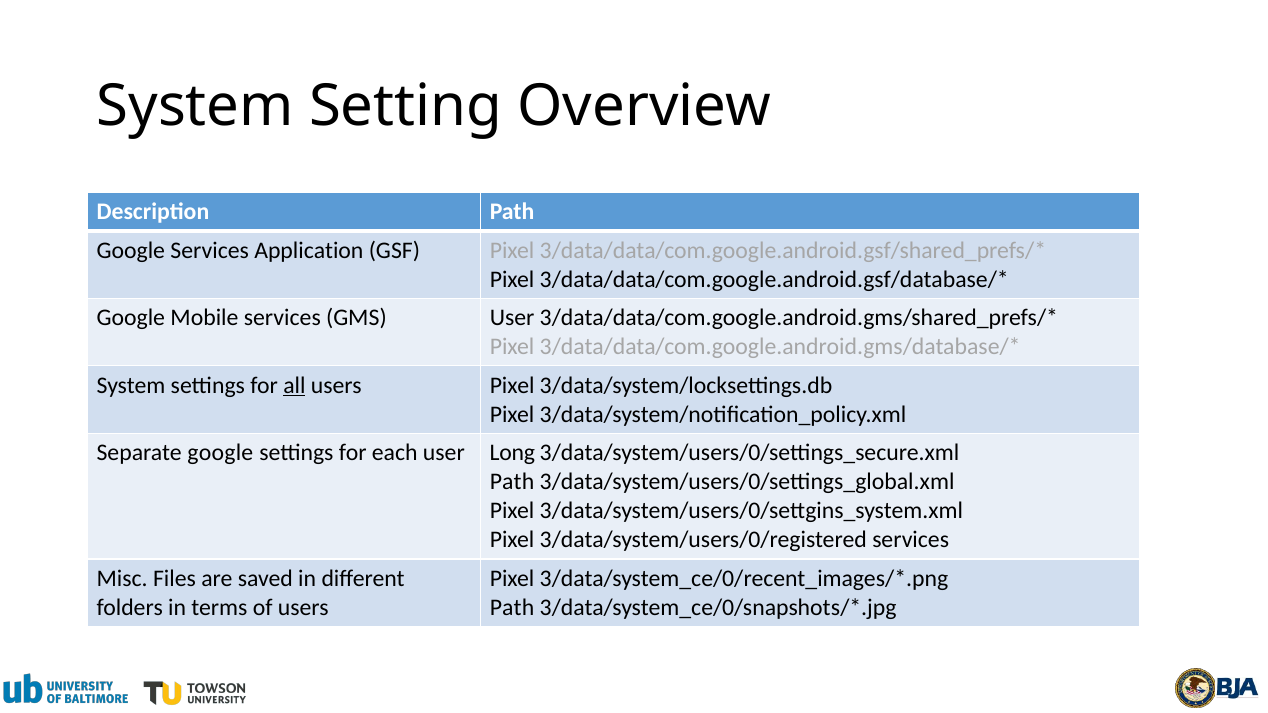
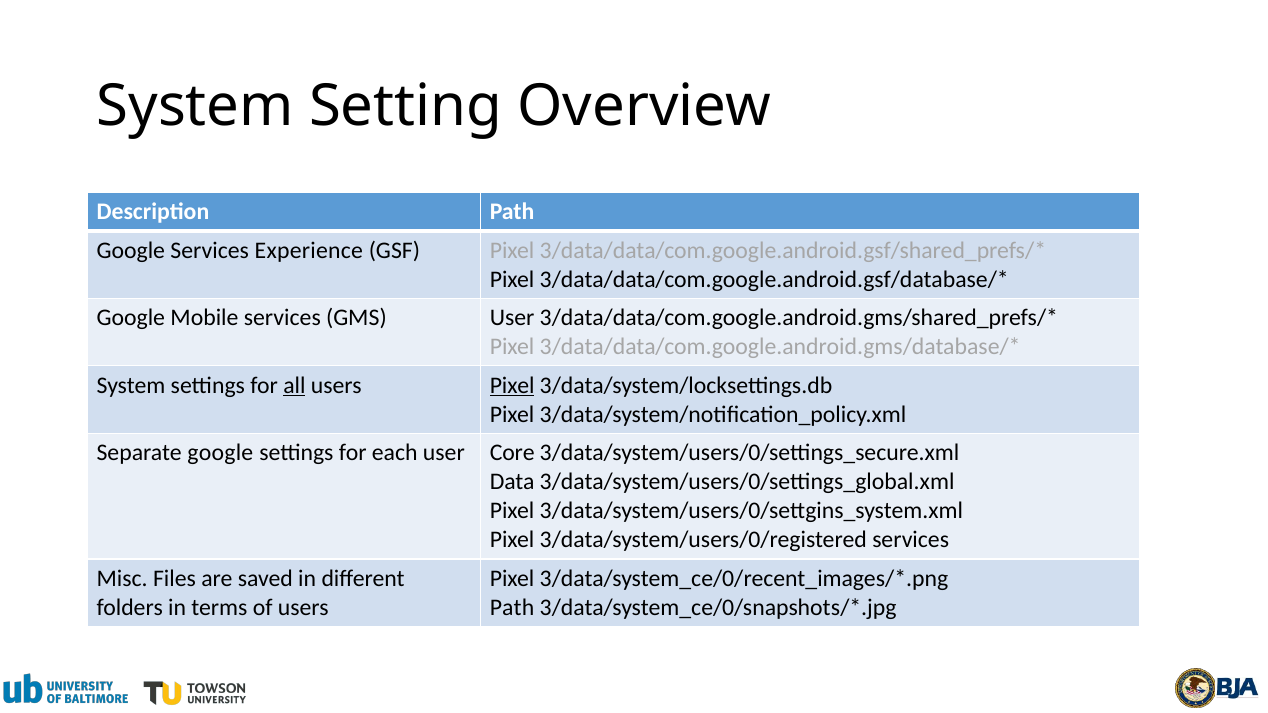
Application: Application -> Experience
Pixel at (512, 386) underline: none -> present
Long: Long -> Core
Path at (512, 482): Path -> Data
